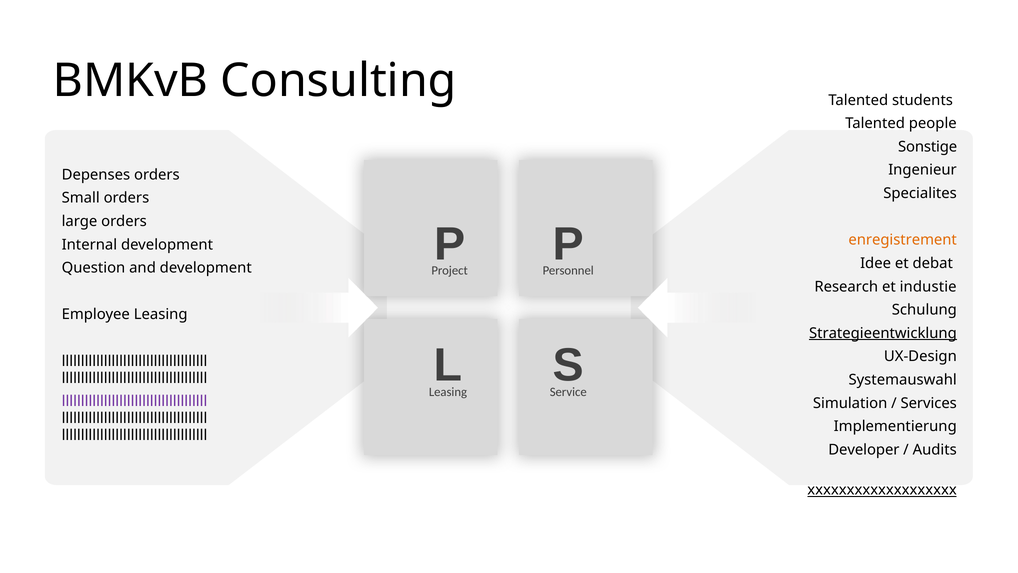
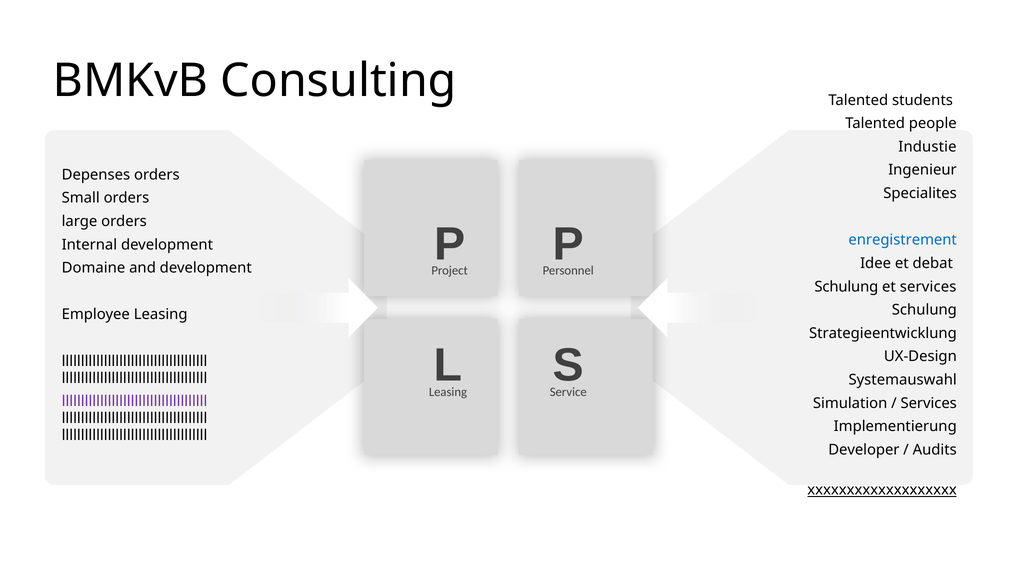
Sonstige: Sonstige -> Industie
enregistrement colour: orange -> blue
Question: Question -> Domaine
Research at (846, 286): Research -> Schulung
et industie: industie -> services
Strategieentwicklung underline: present -> none
